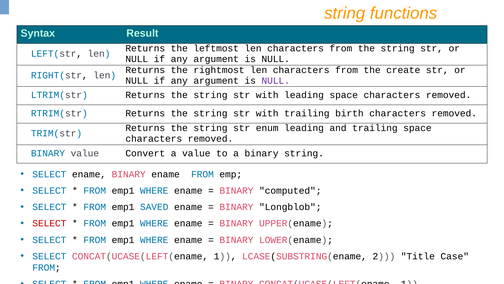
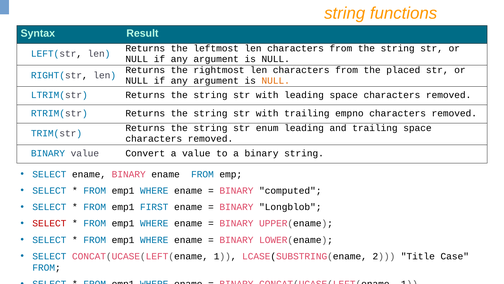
create: create -> placed
NULL at (276, 80) colour: purple -> orange
birth: birth -> empno
SAVED: SAVED -> FIRST
